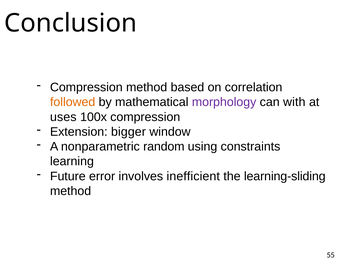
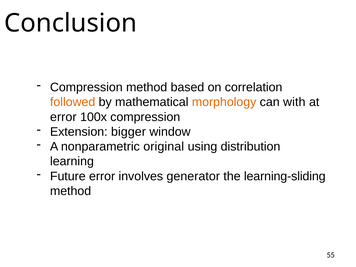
morphology colour: purple -> orange
uses at (63, 117): uses -> error
random: random -> original
constraints: constraints -> distribution
inefficient: inefficient -> generator
